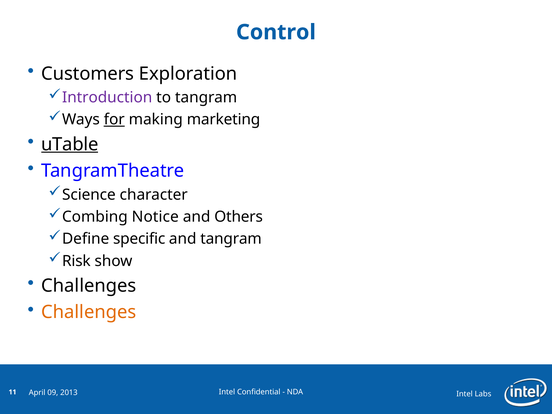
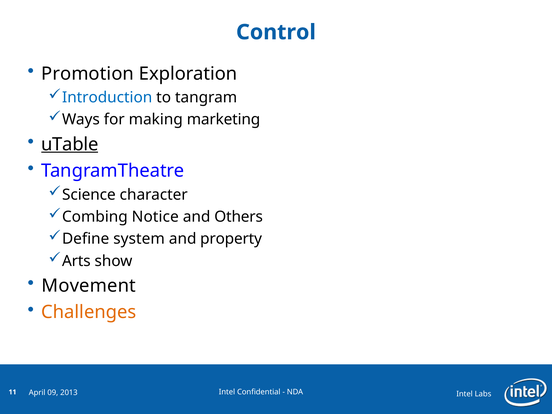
Customers: Customers -> Promotion
Introduction colour: purple -> blue
for underline: present -> none
specific: specific -> system
and tangram: tangram -> property
Risk: Risk -> Arts
Challenges at (89, 286): Challenges -> Movement
